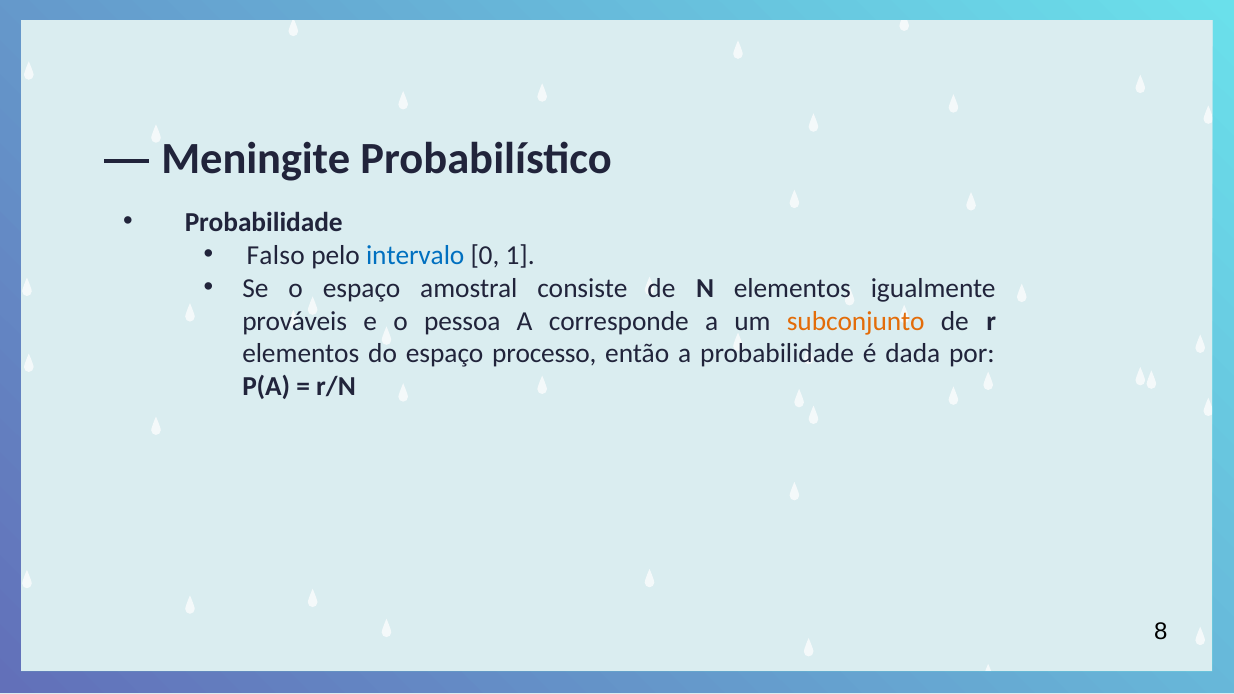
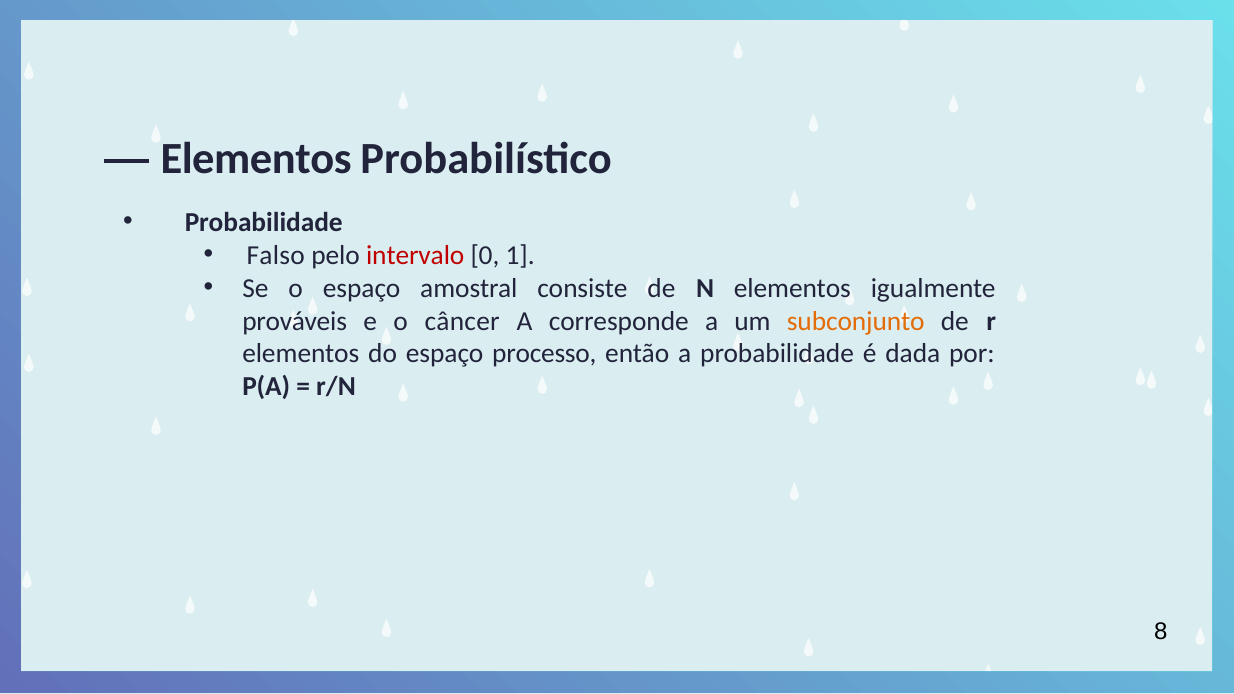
Meningite at (256, 159): Meningite -> Elementos
intervalo colour: blue -> red
pessoa: pessoa -> câncer
